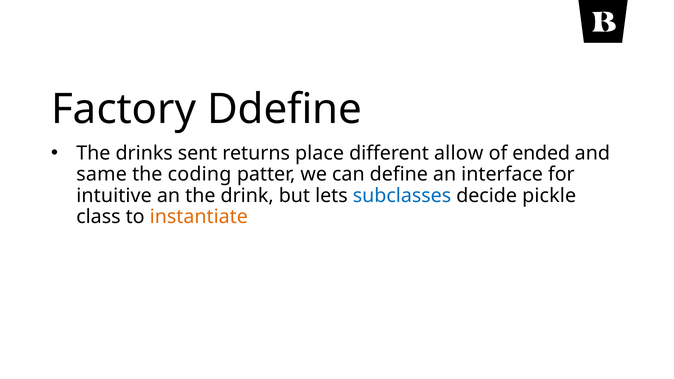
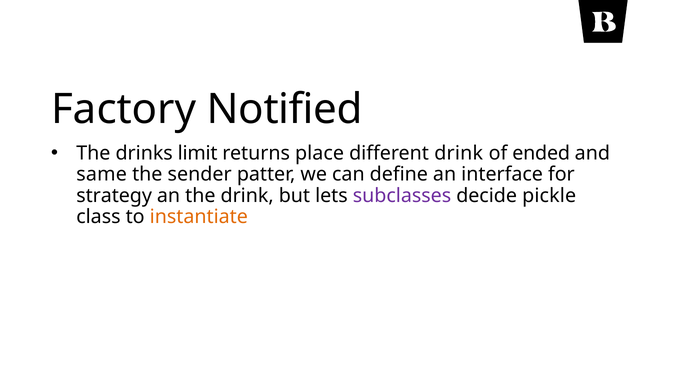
Ddefine: Ddefine -> Notified
sent: sent -> limit
different allow: allow -> drink
coding: coding -> sender
intuitive: intuitive -> strategy
subclasses colour: blue -> purple
